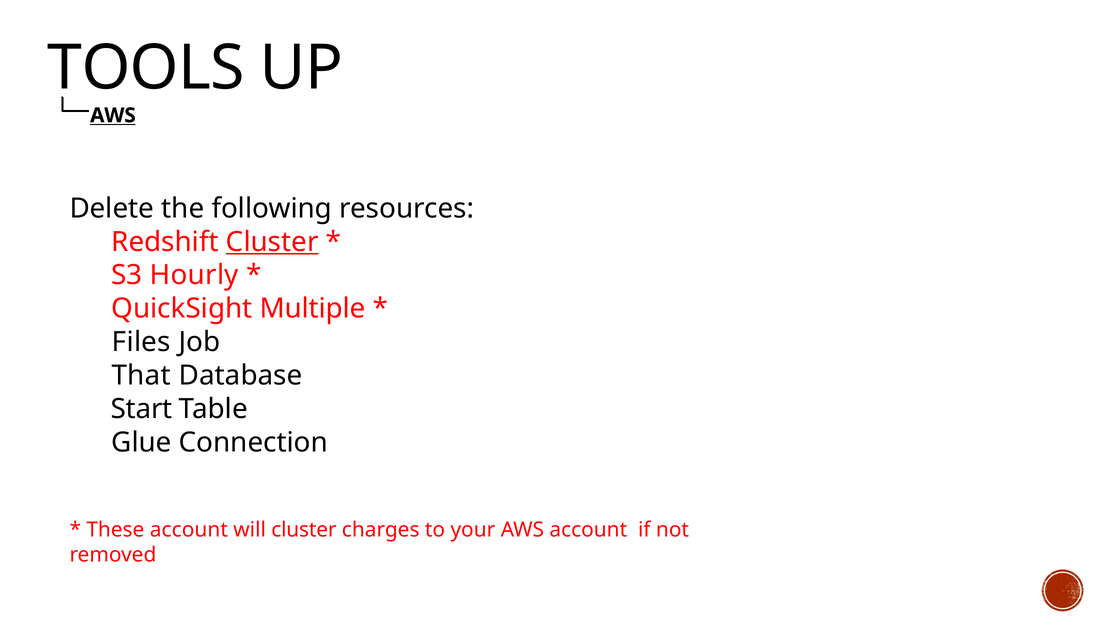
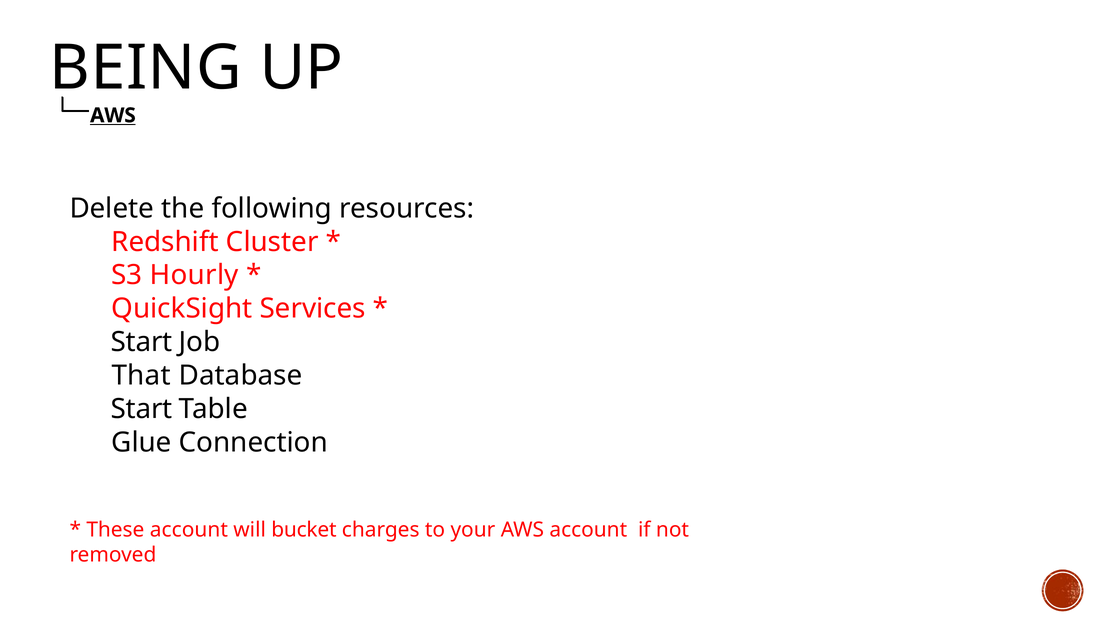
TOOLS: TOOLS -> BEING
Cluster at (272, 242) underline: present -> none
Multiple: Multiple -> Services
Files at (141, 342): Files -> Start
will cluster: cluster -> bucket
